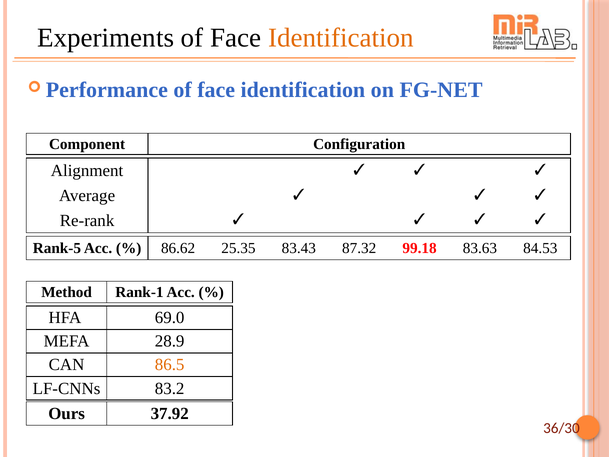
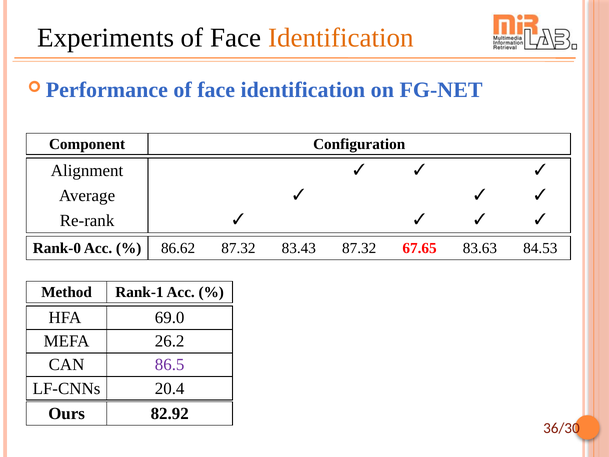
Rank-5: Rank-5 -> Rank-0
86.62 25.35: 25.35 -> 87.32
99.18: 99.18 -> 67.65
28.9: 28.9 -> 26.2
86.5 colour: orange -> purple
83.2: 83.2 -> 20.4
37.92: 37.92 -> 82.92
